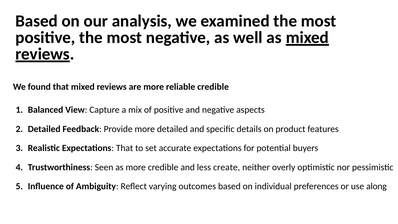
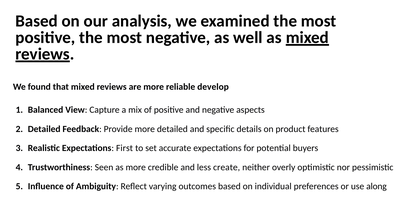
reliable credible: credible -> develop
Expectations That: That -> First
